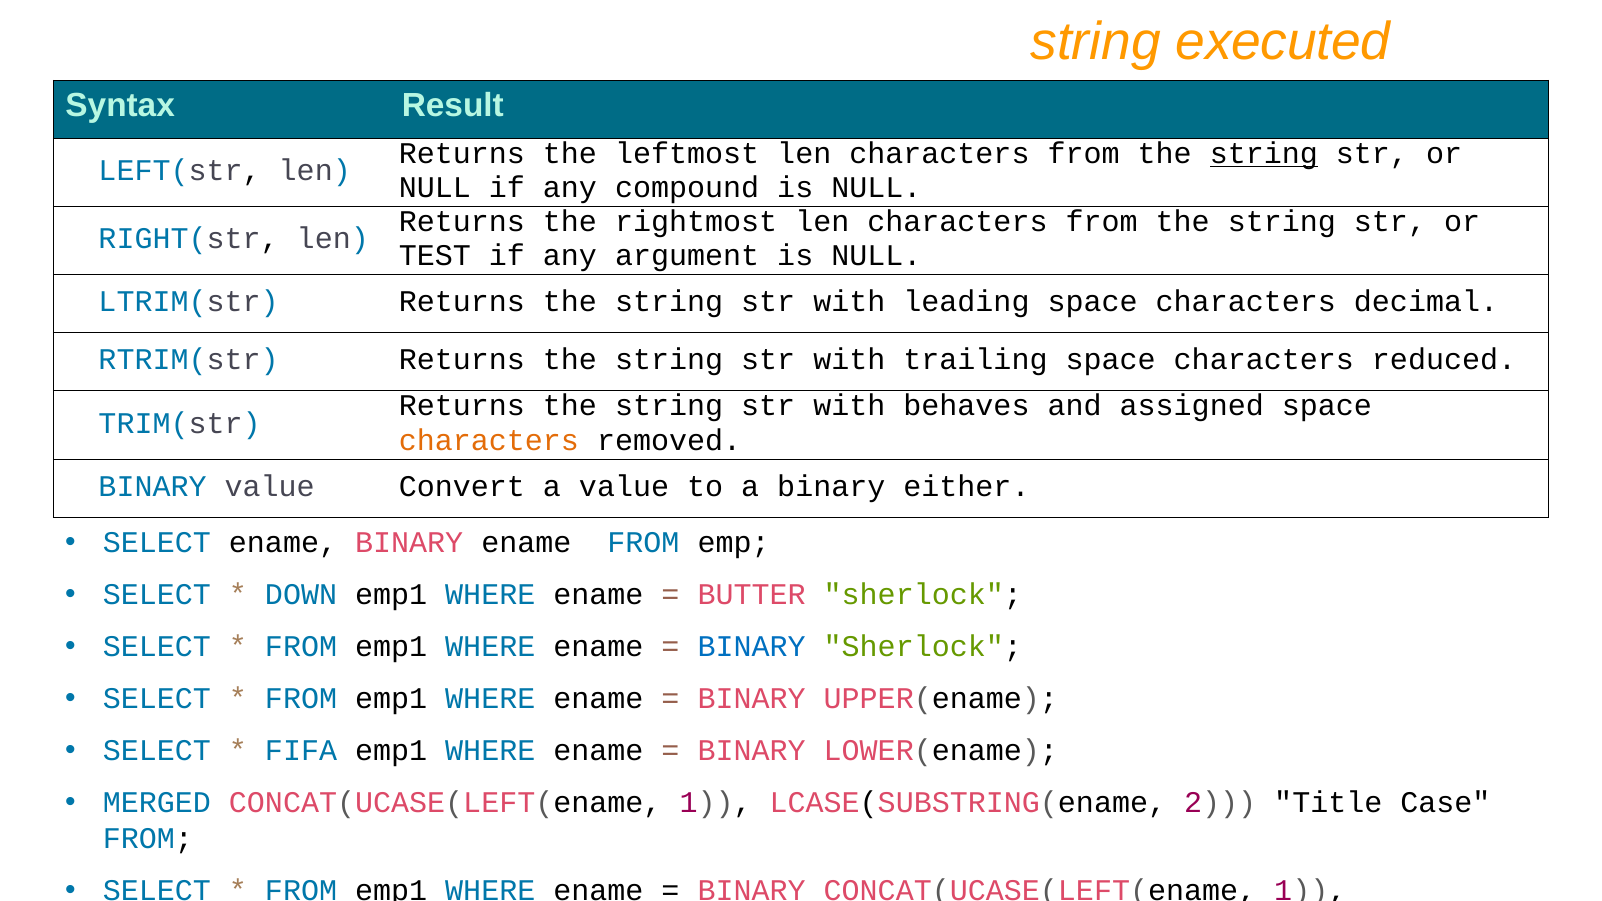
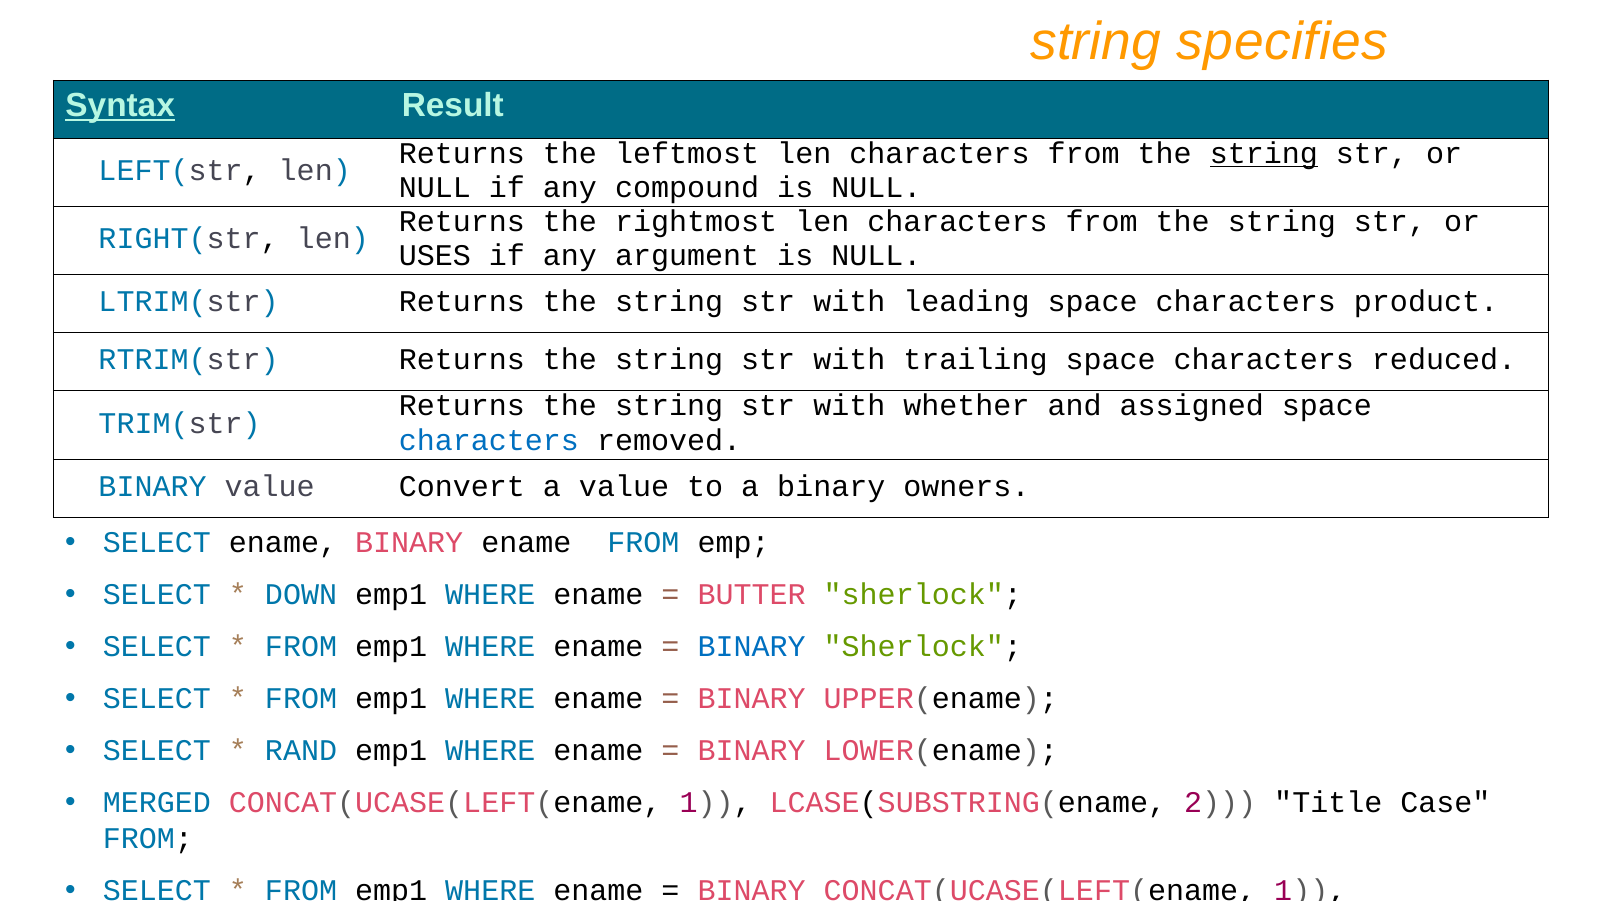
executed: executed -> specifies
Syntax underline: none -> present
TEST: TEST -> USES
decimal: decimal -> product
behaves: behaves -> whether
characters at (489, 440) colour: orange -> blue
either: either -> owners
FIFA: FIFA -> RAND
